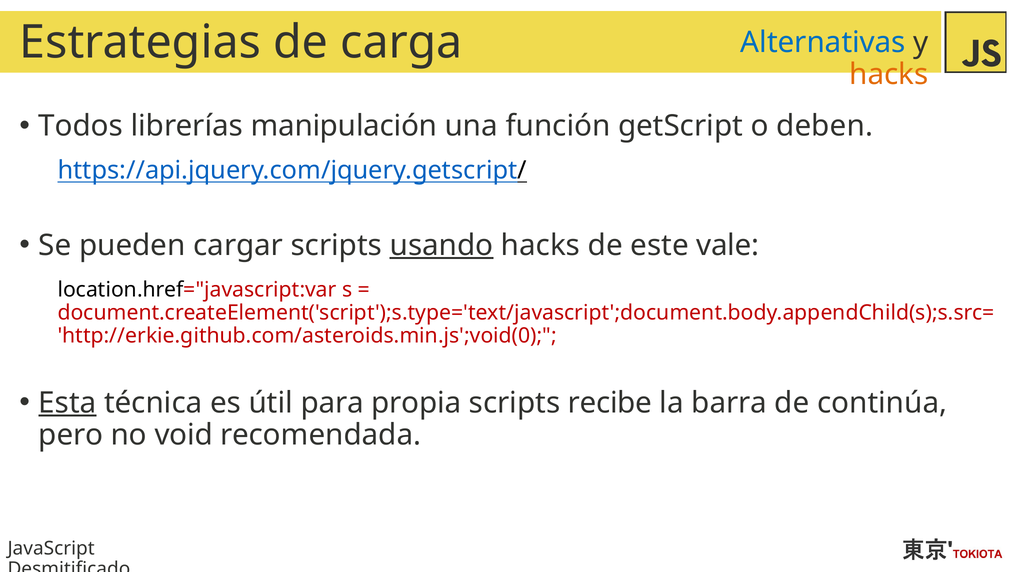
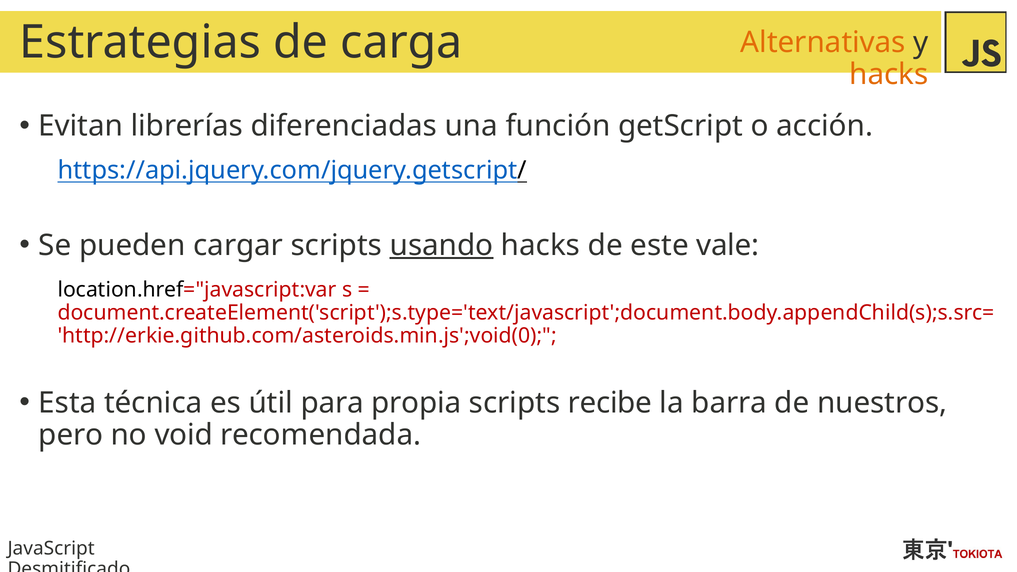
Alternativas colour: blue -> orange
Todos: Todos -> Evitan
manipulación: manipulación -> diferenciadas
deben: deben -> acción
Esta underline: present -> none
continúa: continúa -> nuestros
